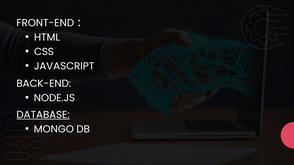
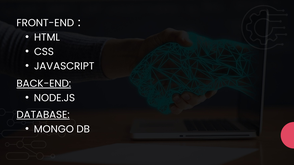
BACK-END underline: none -> present
